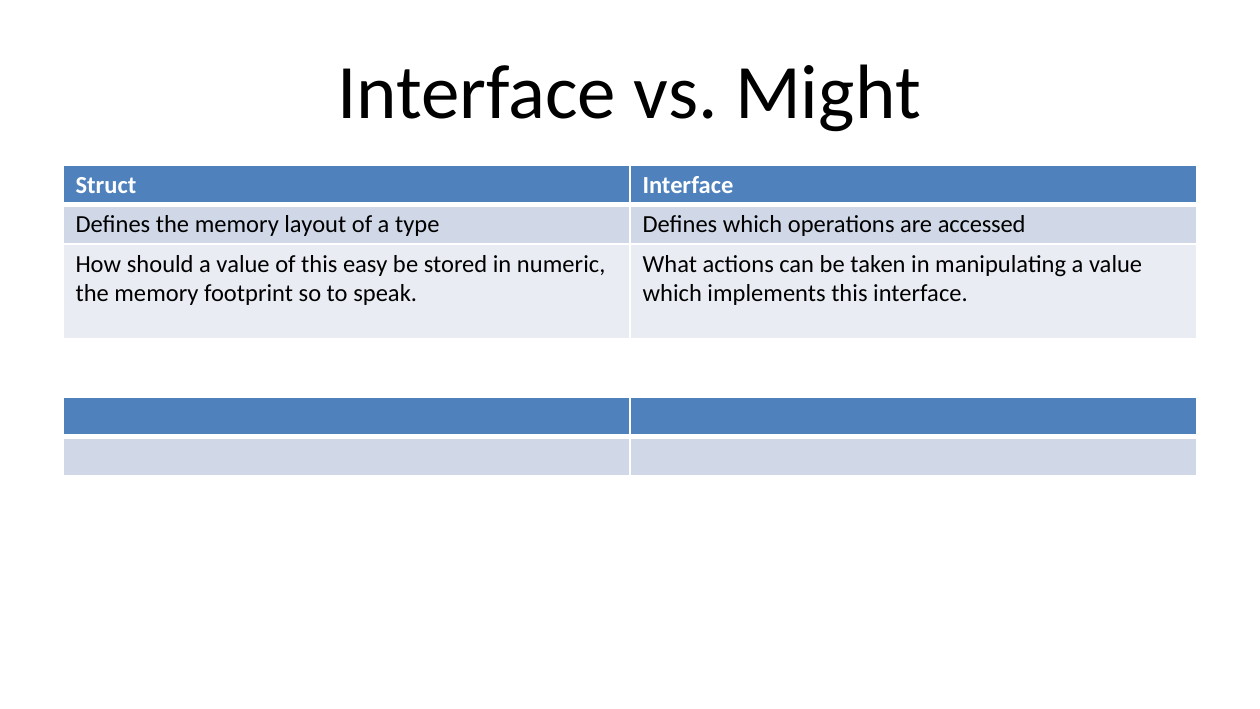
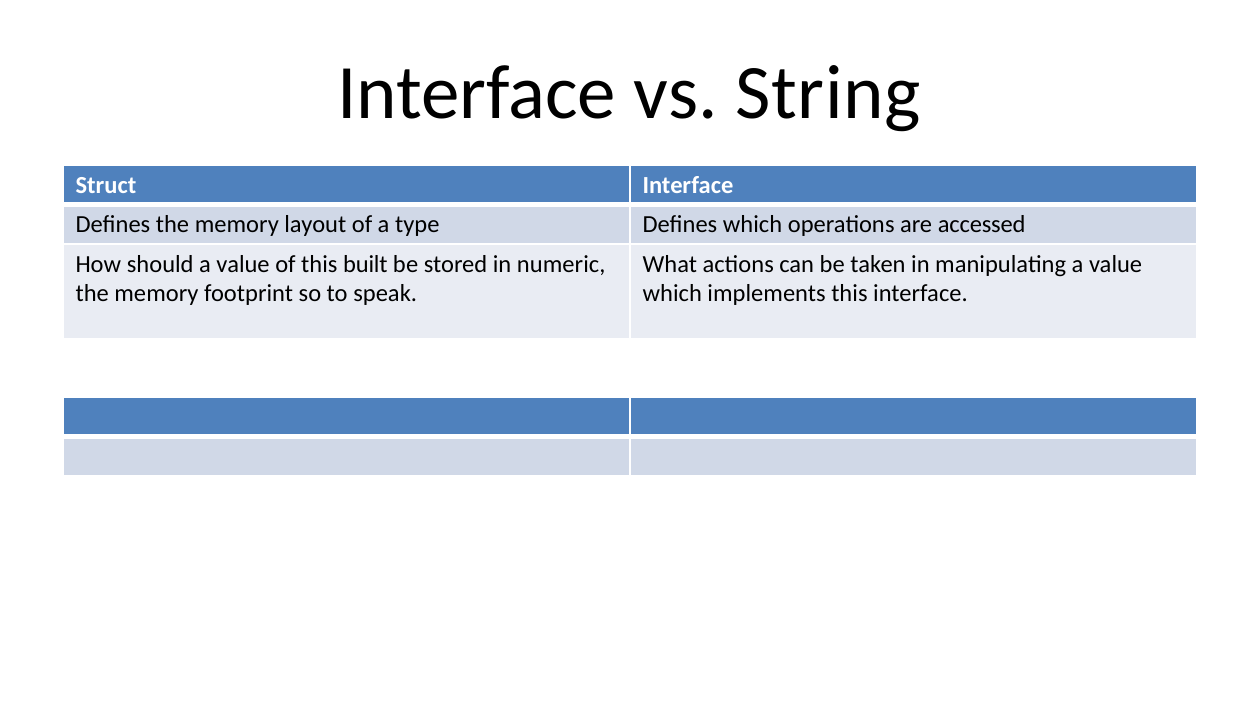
Might: Might -> String
easy: easy -> built
